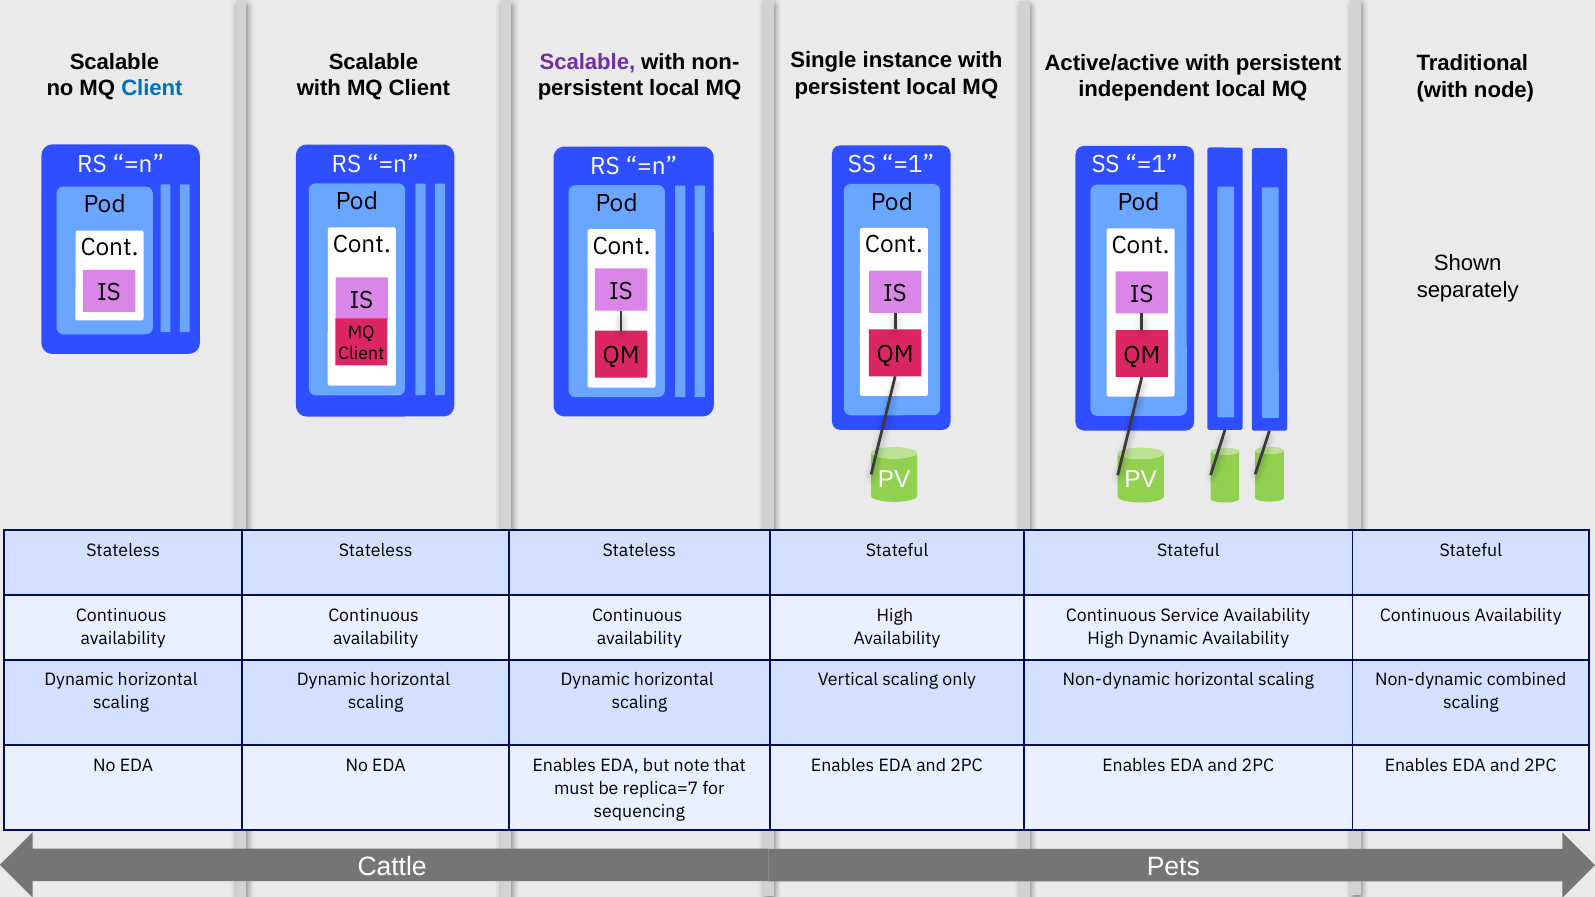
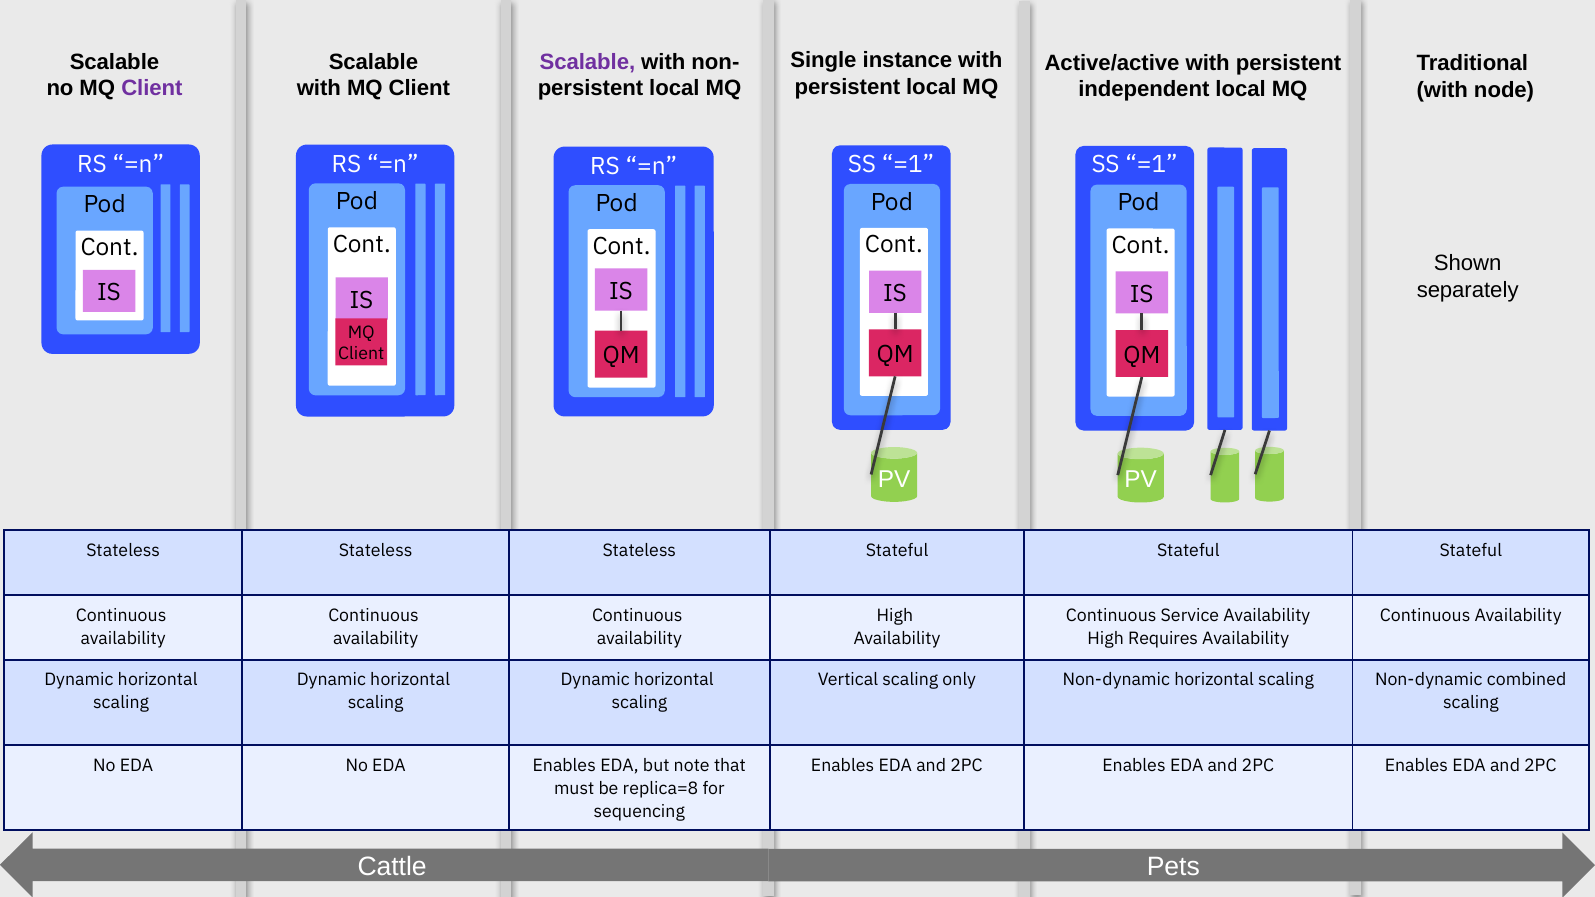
Client at (152, 89) colour: blue -> purple
High Dynamic: Dynamic -> Requires
replica=7: replica=7 -> replica=8
